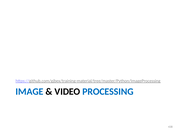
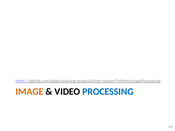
IMAGE colour: blue -> orange
